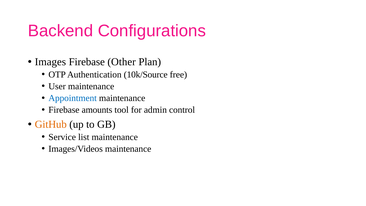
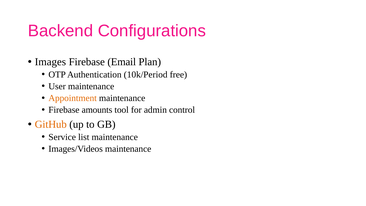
Other: Other -> Email
10k/Source: 10k/Source -> 10k/Period
Appointment colour: blue -> orange
